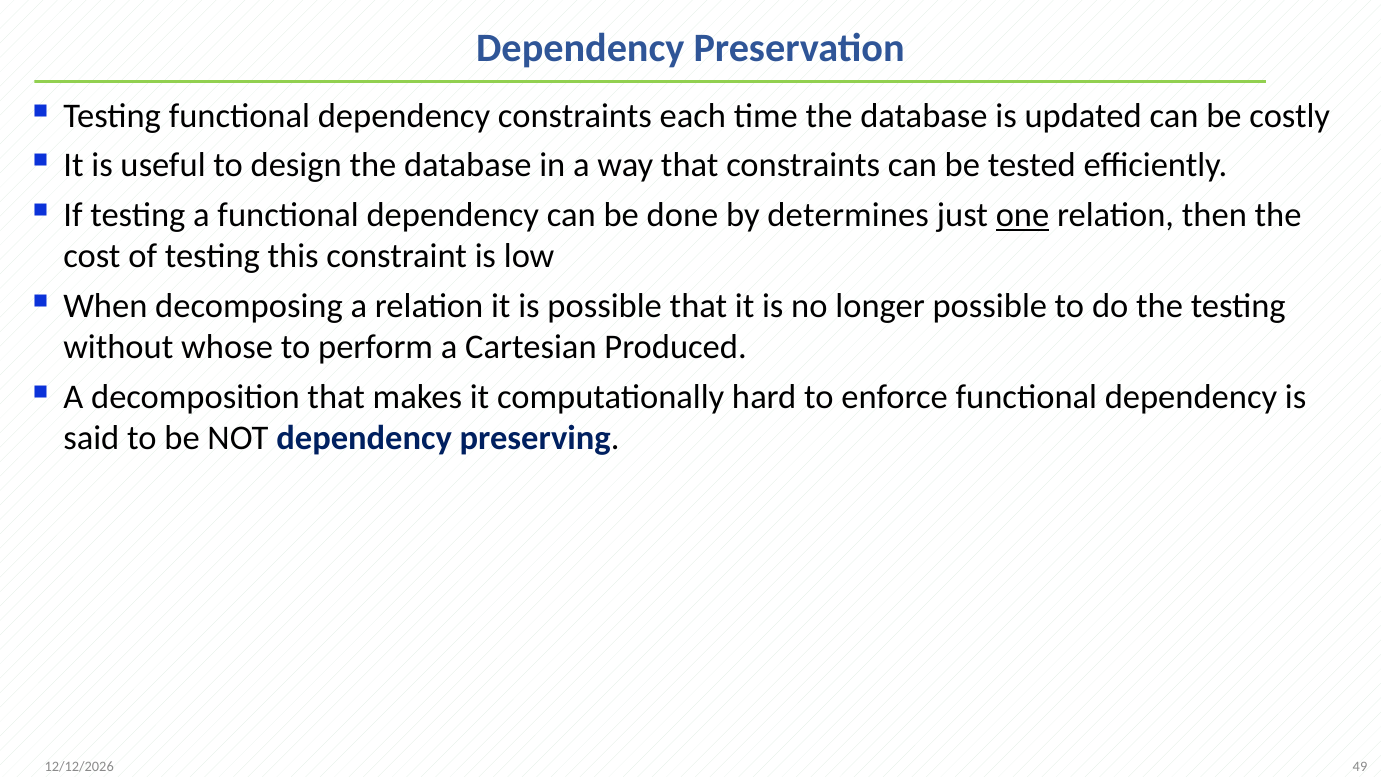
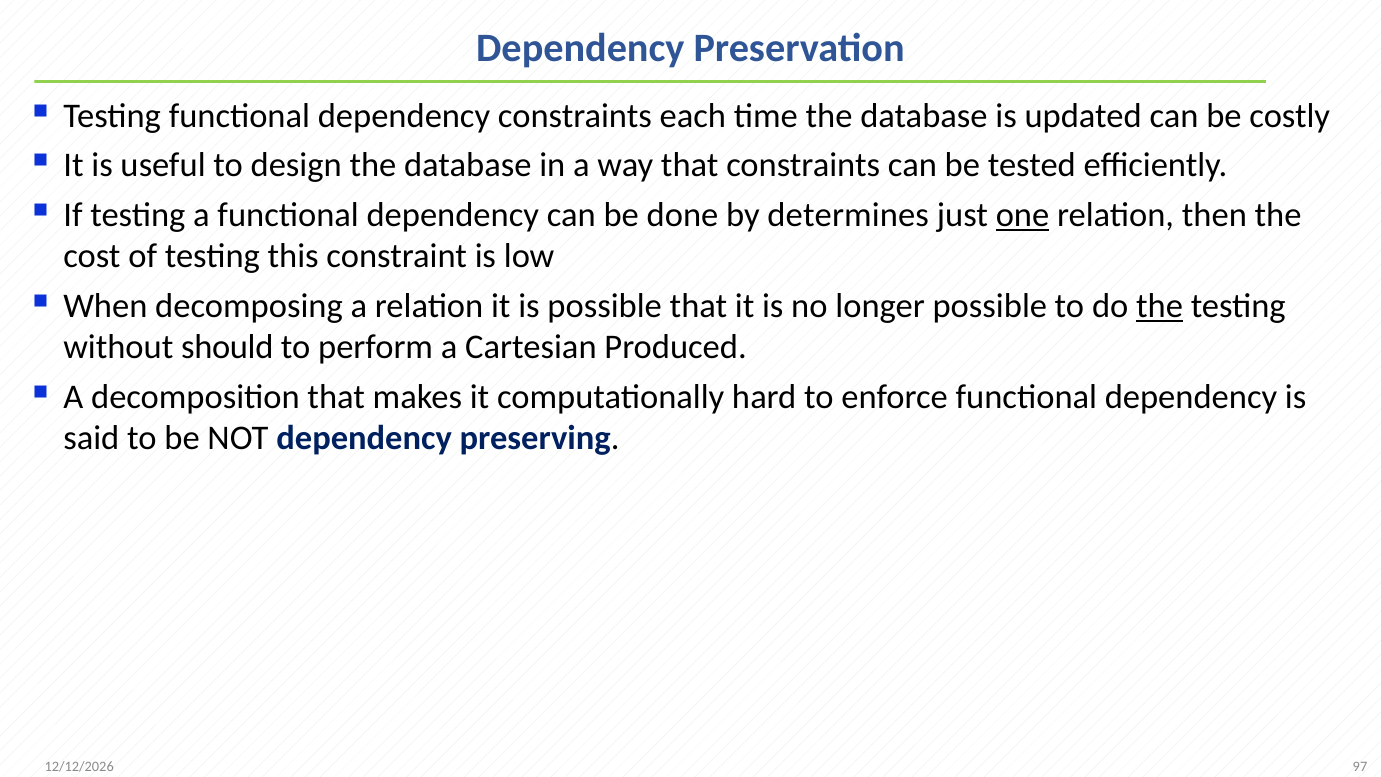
the at (1160, 306) underline: none -> present
whose: whose -> should
49: 49 -> 97
